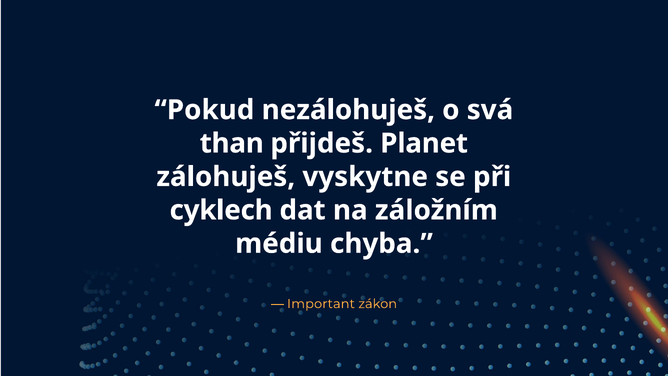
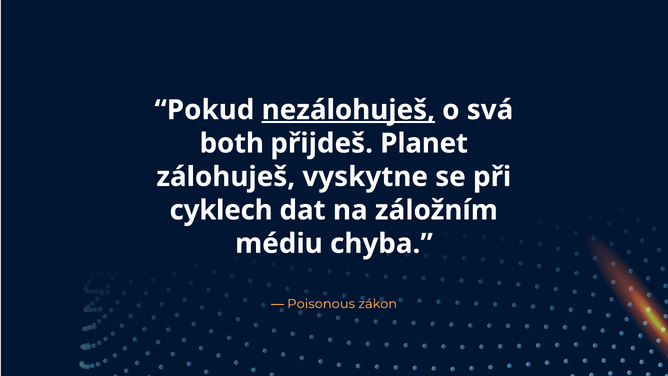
nezálohuješ underline: none -> present
than: than -> both
Important: Important -> Poisonous
